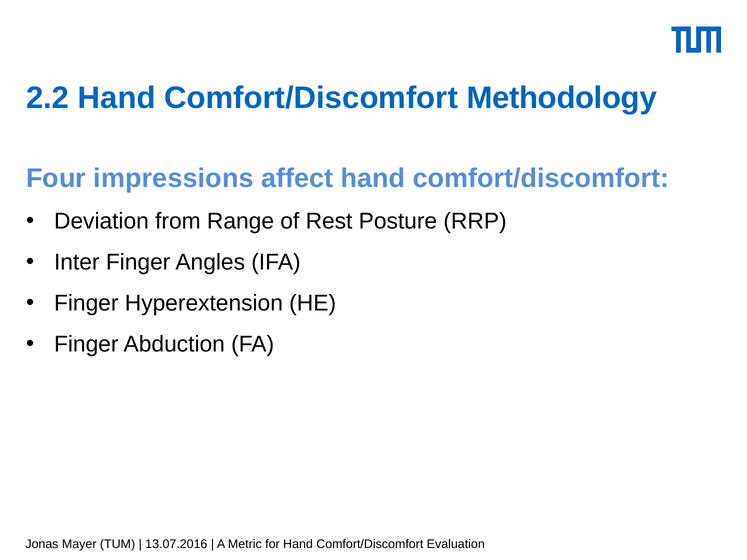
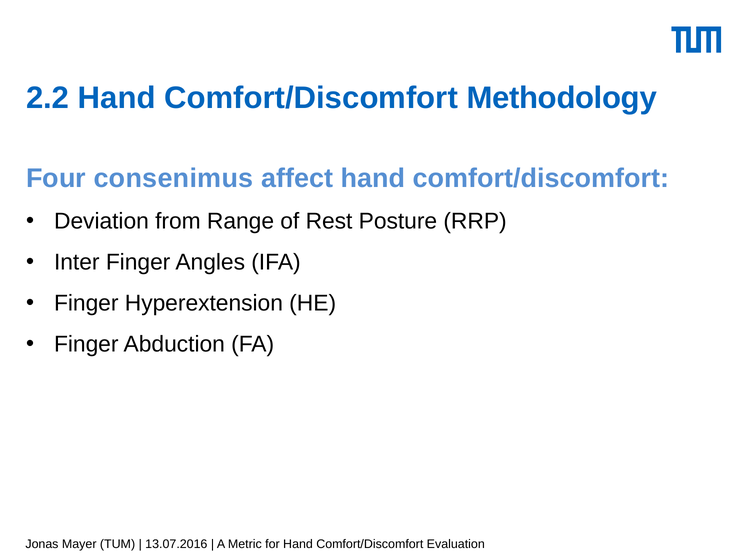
impressions: impressions -> consenimus
